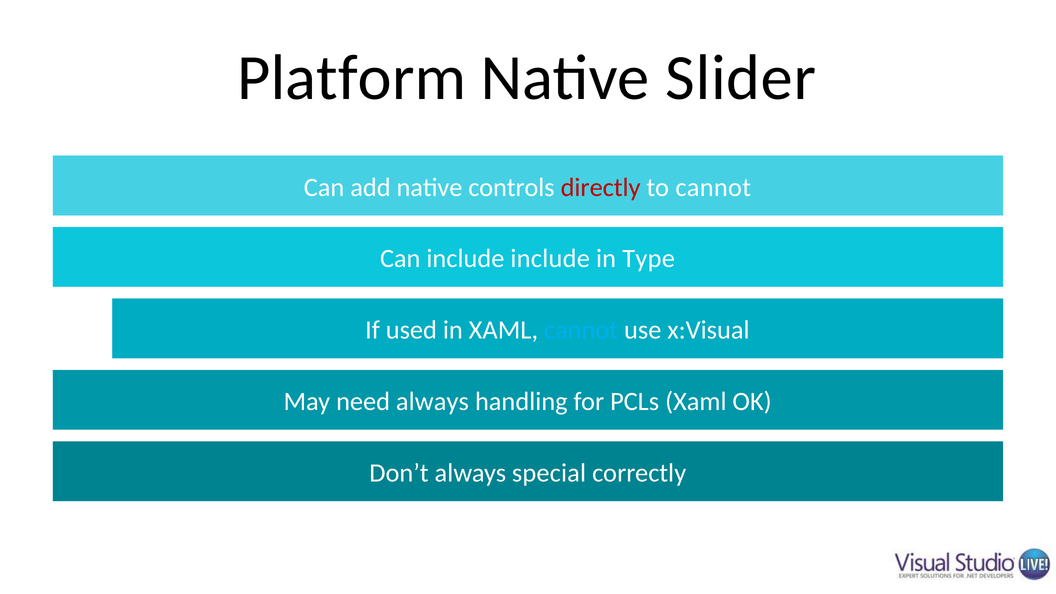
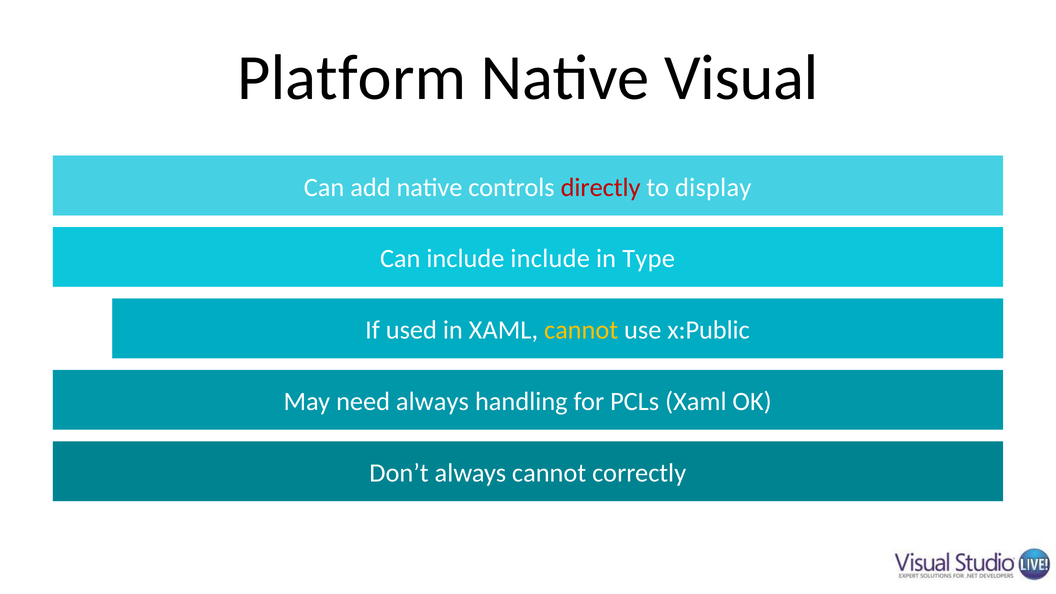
Slider: Slider -> Visual
to cannot: cannot -> display
cannot at (581, 330) colour: light blue -> yellow
x:Visual: x:Visual -> x:Public
always special: special -> cannot
